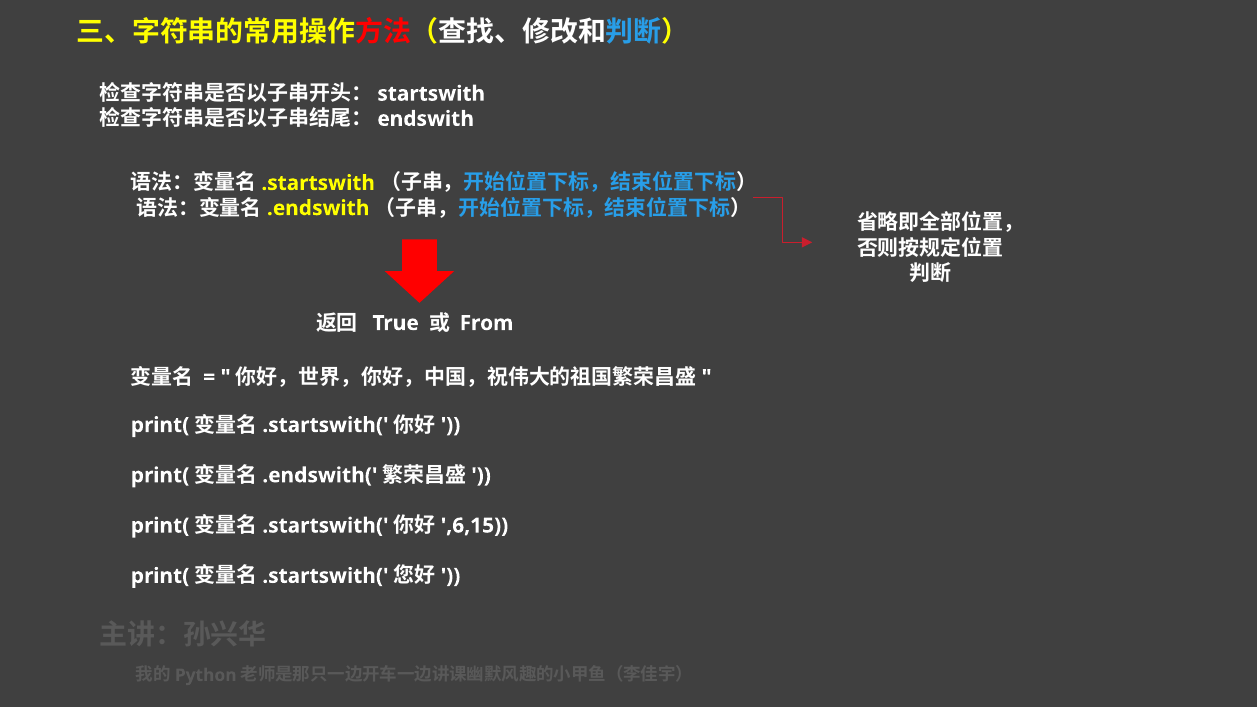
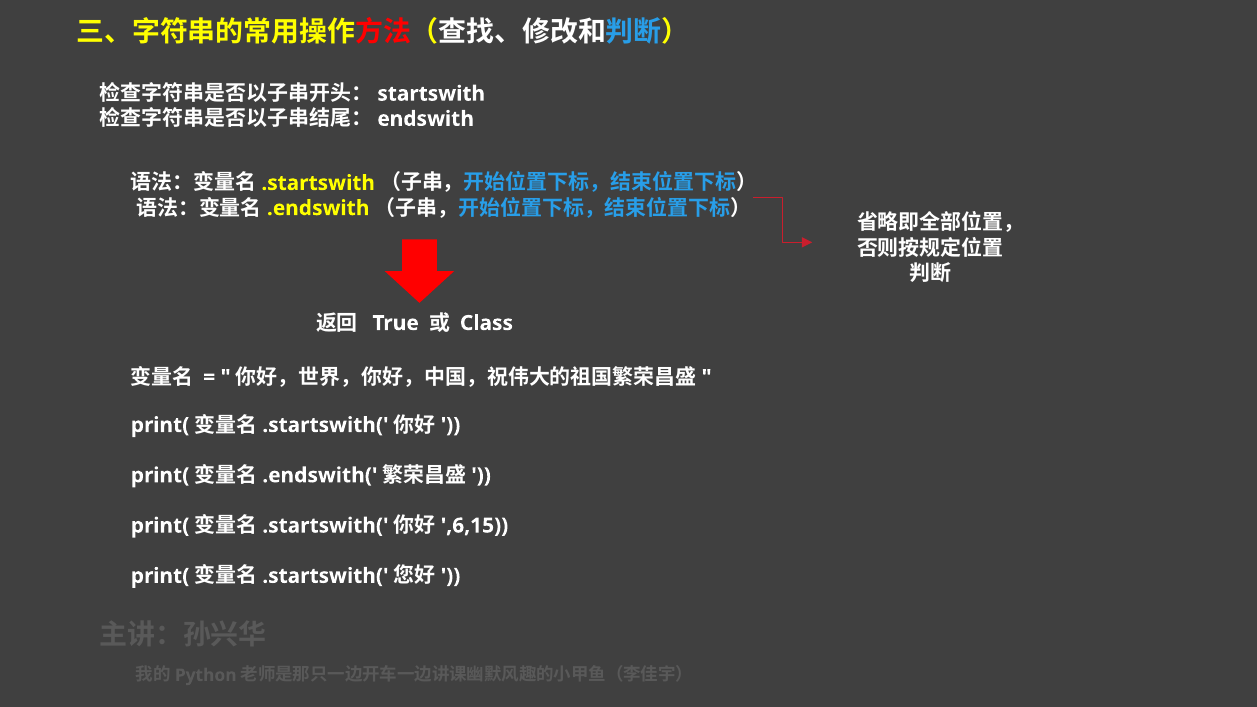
From: From -> Class
